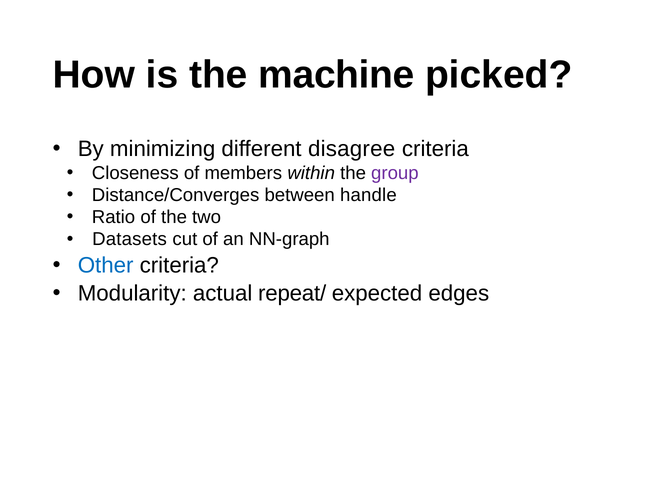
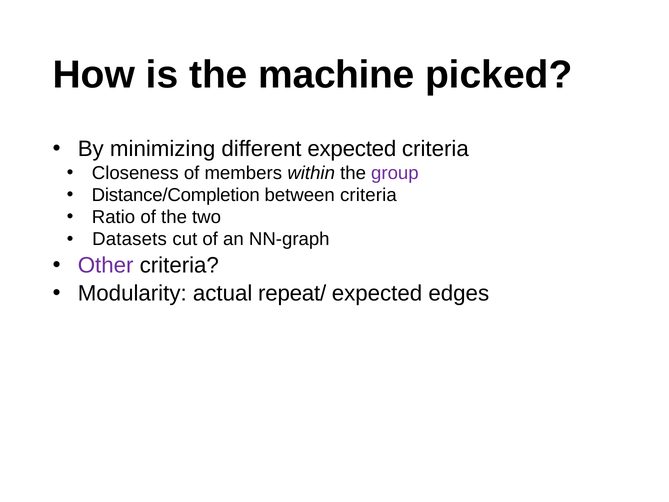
different disagree: disagree -> expected
Distance/Converges: Distance/Converges -> Distance/Completion
between handle: handle -> criteria
Other colour: blue -> purple
